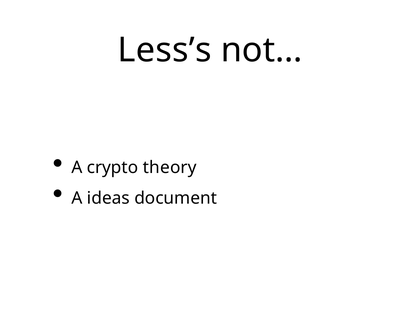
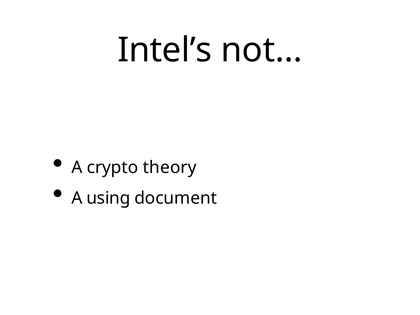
Less’s: Less’s -> Intel’s
ideas: ideas -> using
